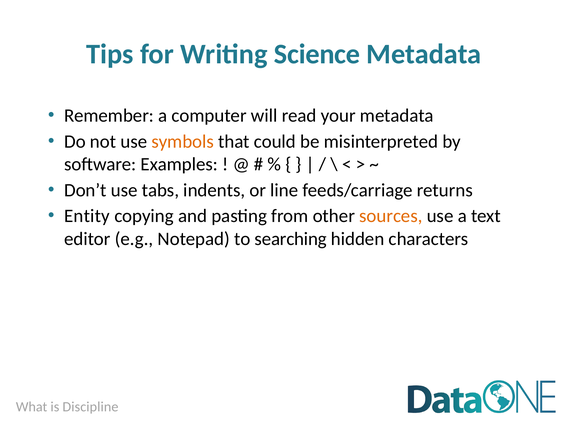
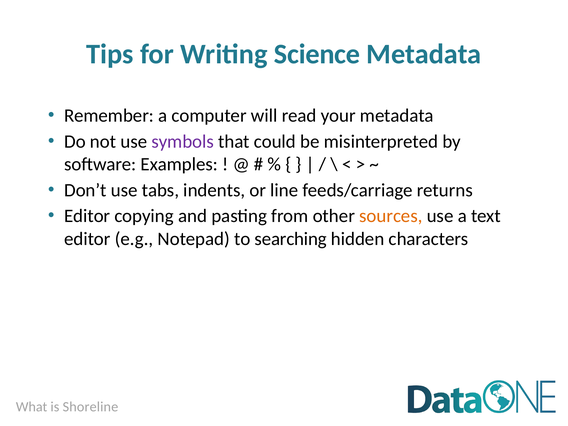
symbols colour: orange -> purple
Entity at (87, 216): Entity -> Editor
Discipline: Discipline -> Shoreline
